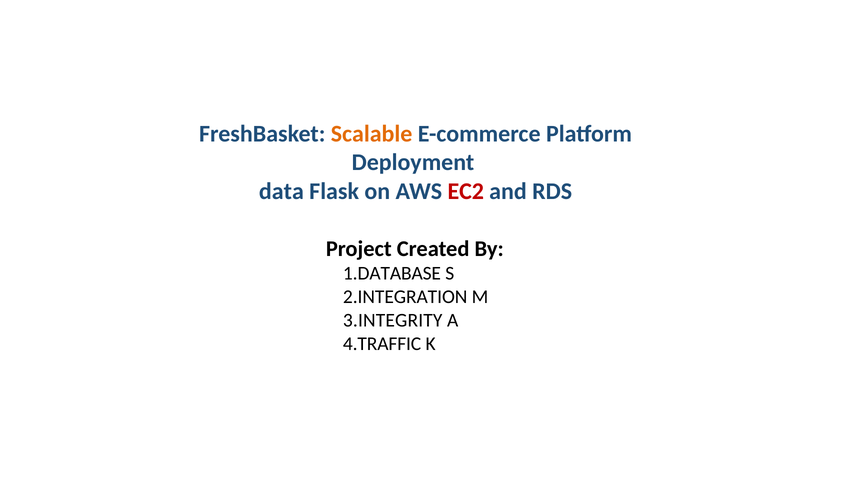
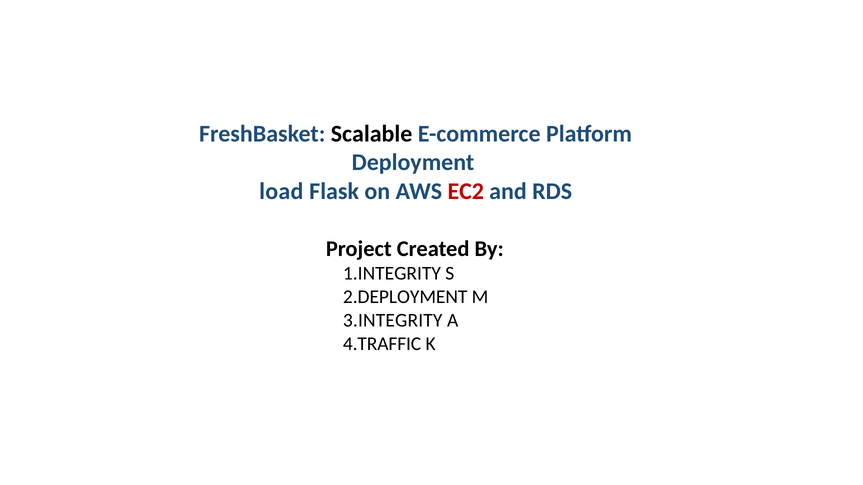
Scalable colour: orange -> black
data: data -> load
1.DATABASE: 1.DATABASE -> 1.INTEGRITY
2.INTEGRATION: 2.INTEGRATION -> 2.DEPLOYMENT
